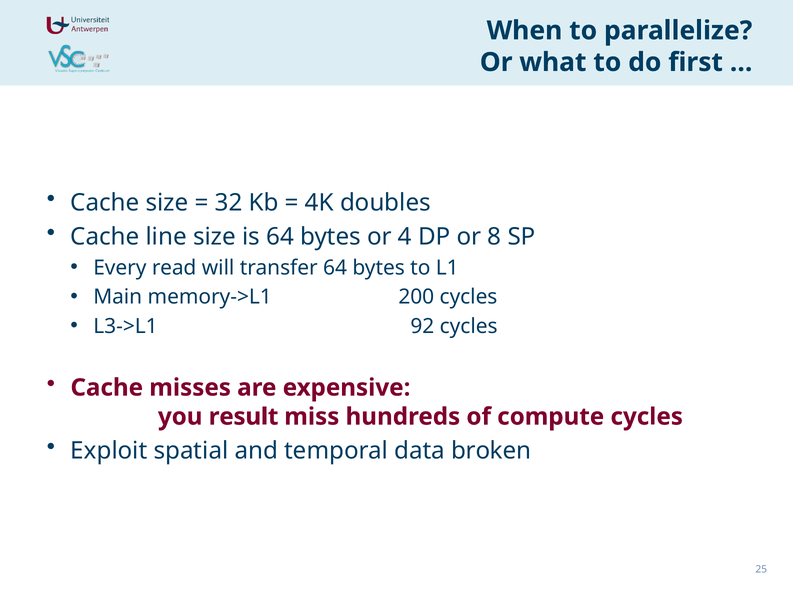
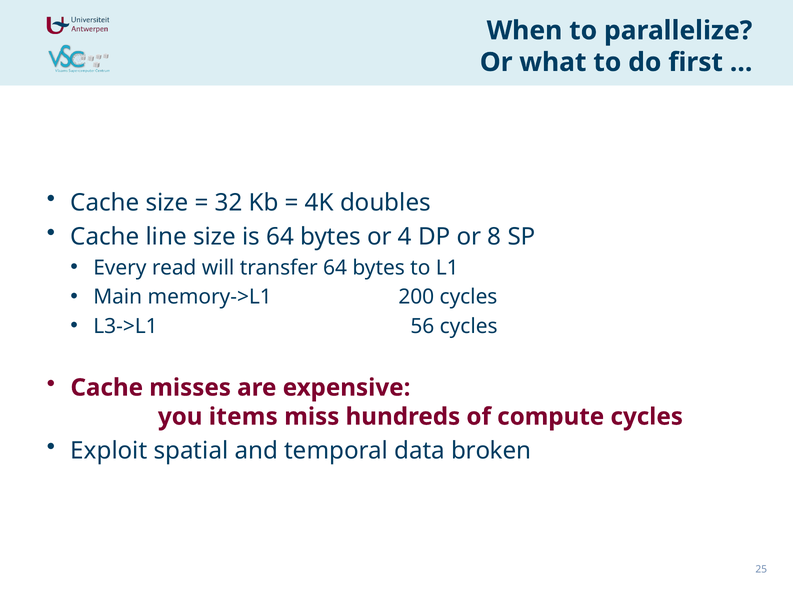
92: 92 -> 56
result: result -> items
